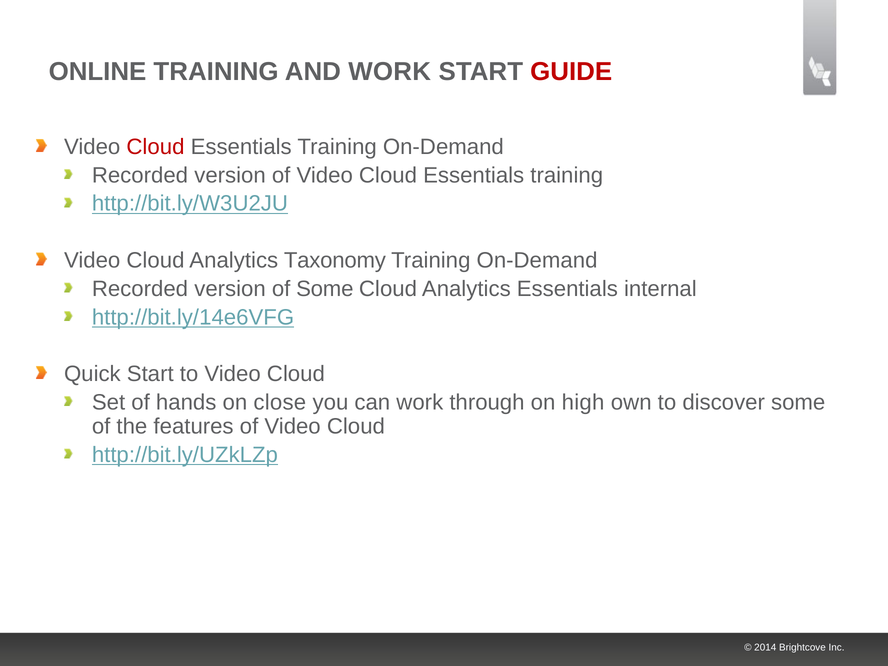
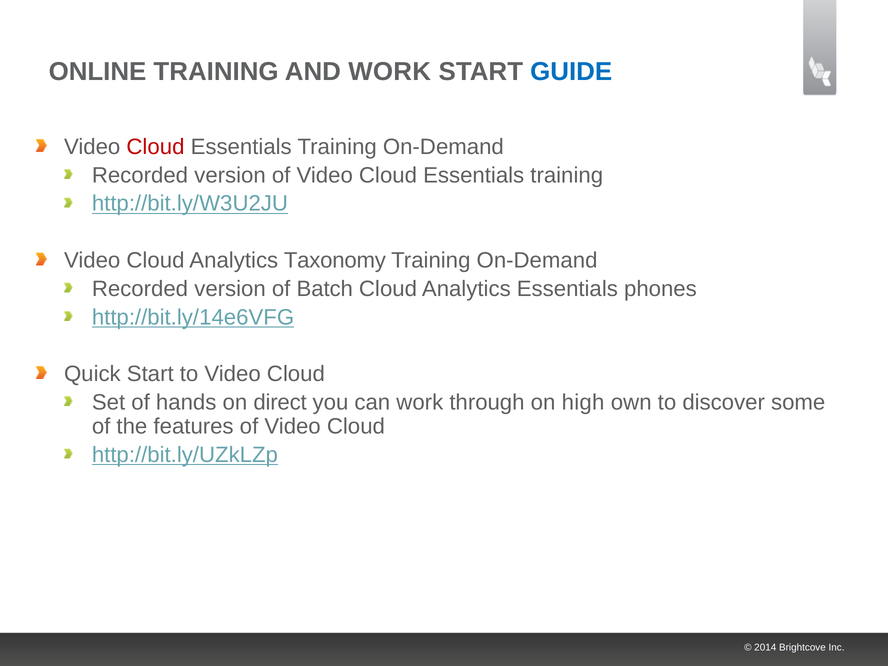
GUIDE colour: red -> blue
of Some: Some -> Batch
internal: internal -> phones
close: close -> direct
